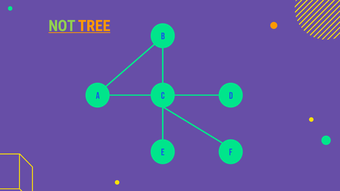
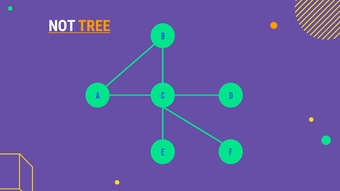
NOT colour: light green -> white
